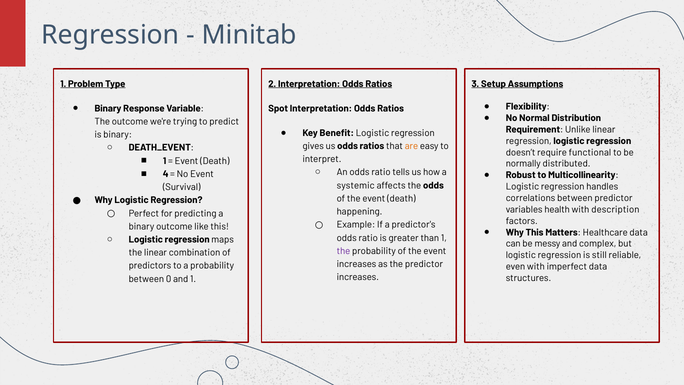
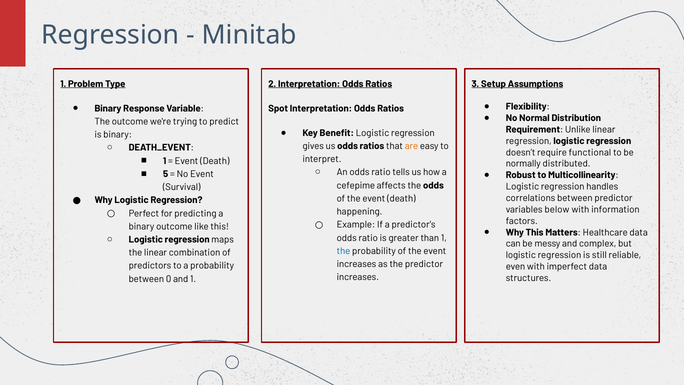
4: 4 -> 5
systemic: systemic -> cefepime
health: health -> below
description: description -> information
the at (343, 251) colour: purple -> blue
